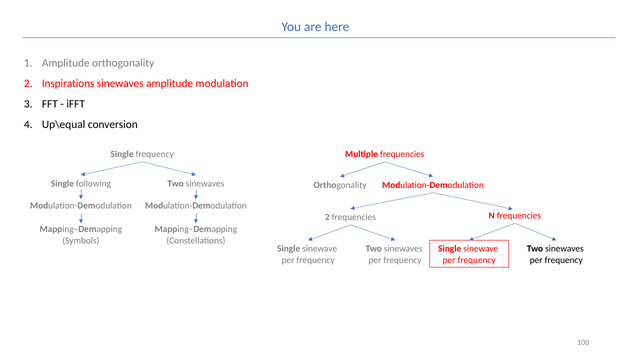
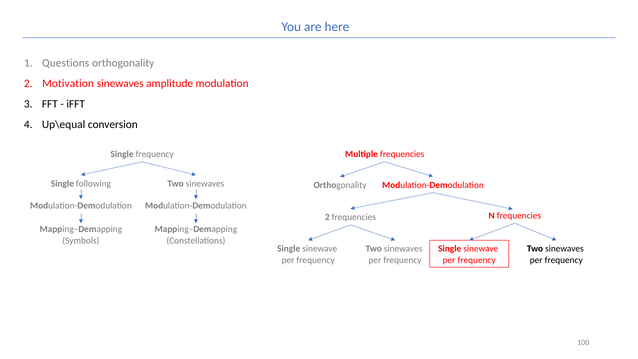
Amplitude at (66, 63): Amplitude -> Questions
Inspirations: Inspirations -> Motivation
